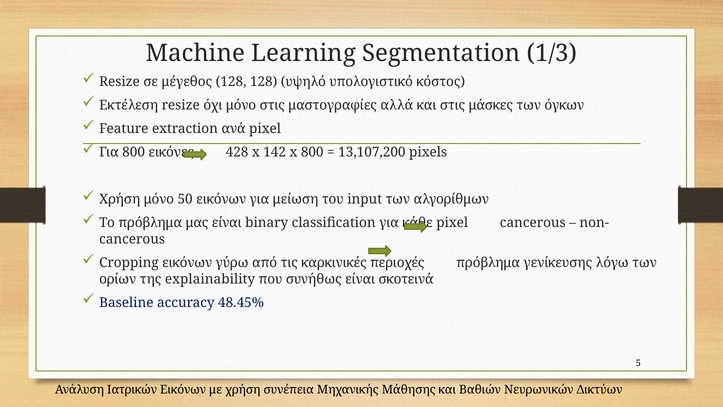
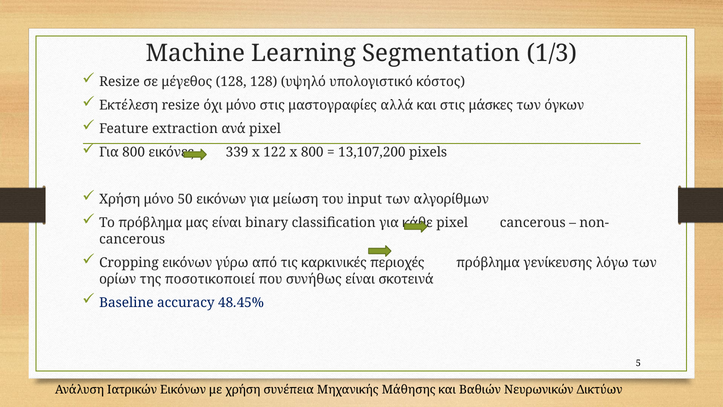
428: 428 -> 339
142: 142 -> 122
explainability: explainability -> ποσοτικοποιεί
